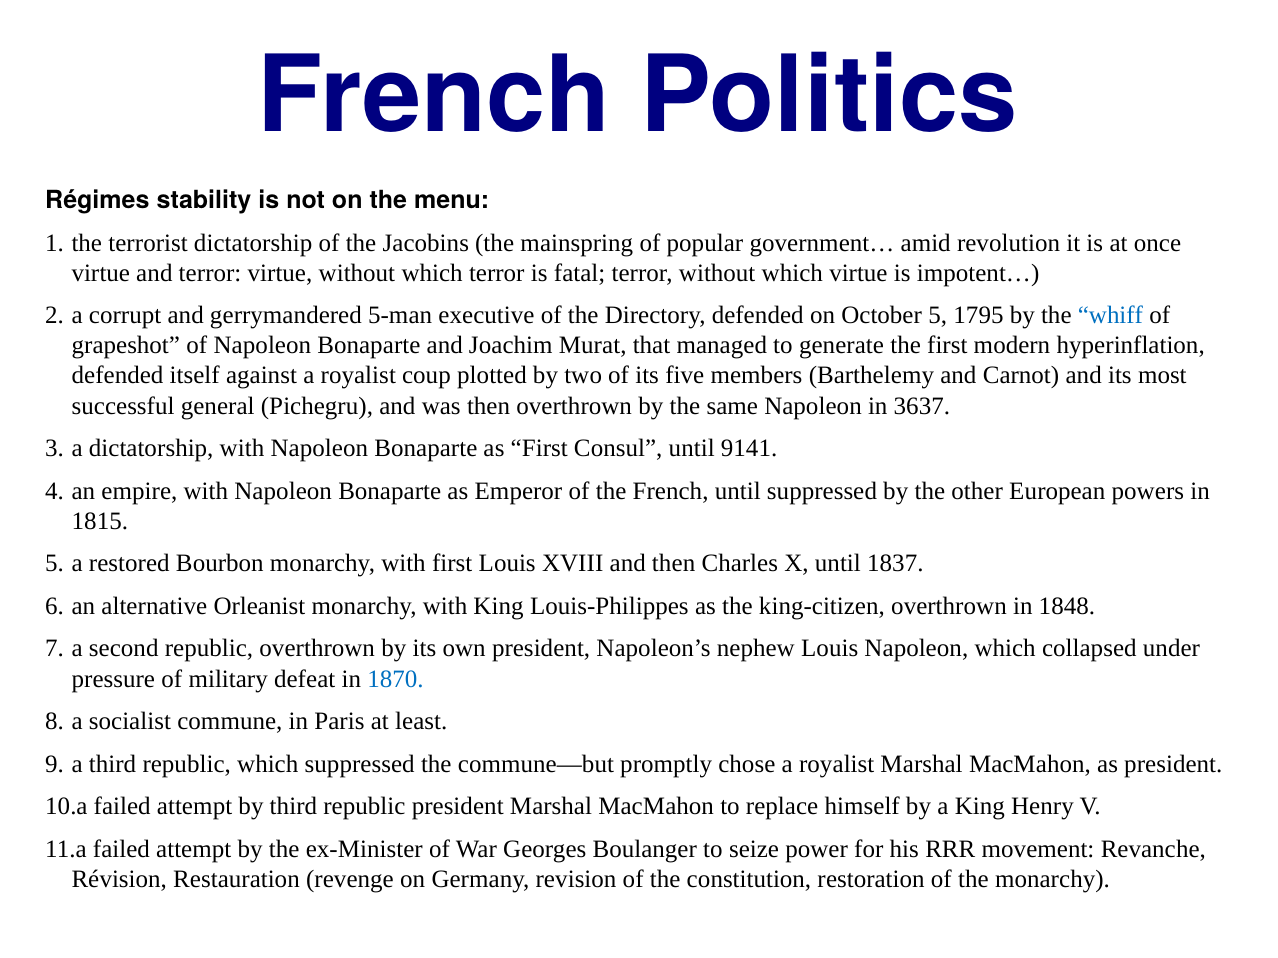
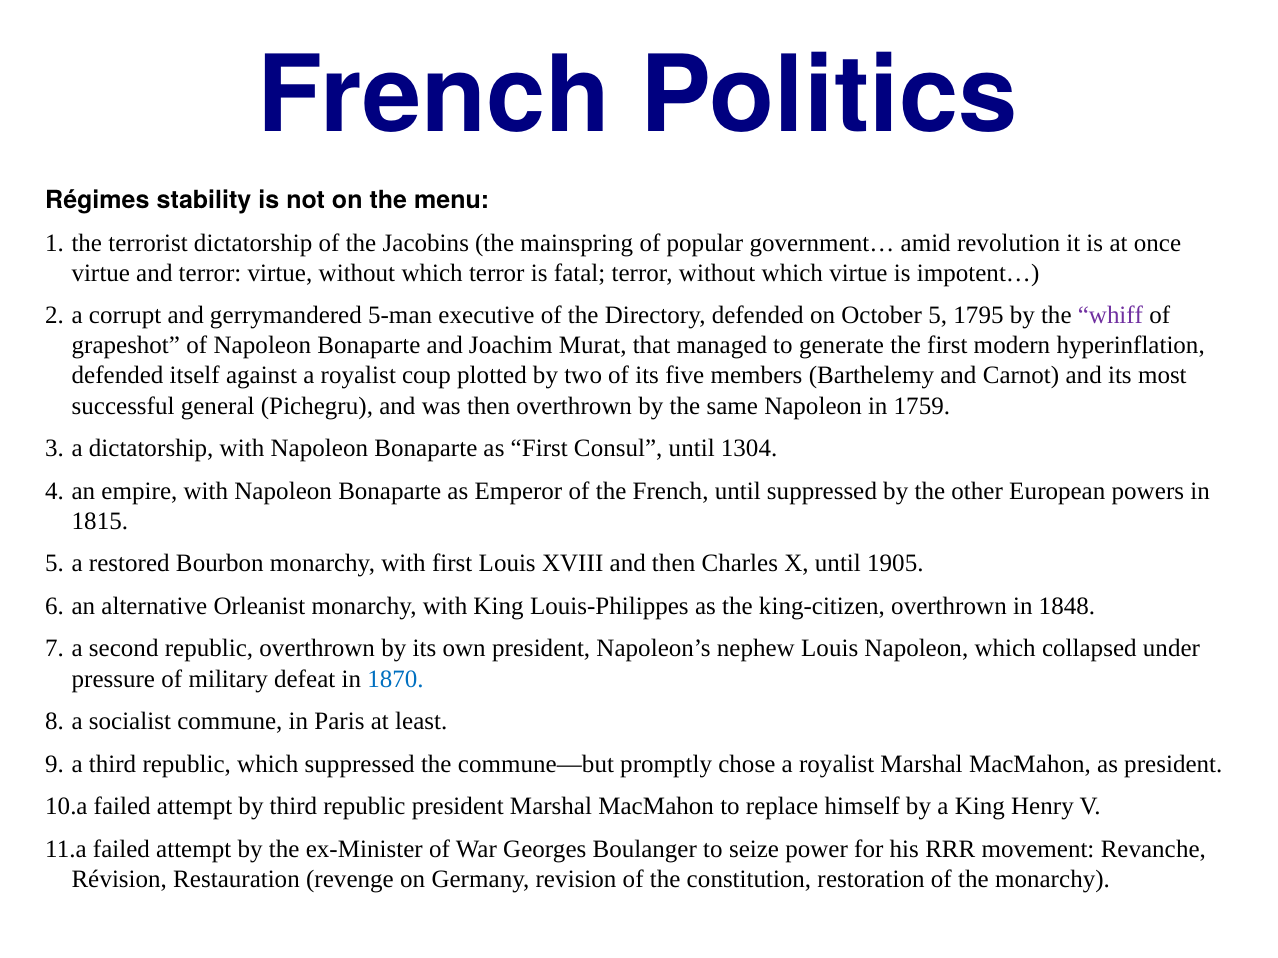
whiff colour: blue -> purple
3637: 3637 -> 1759
9141: 9141 -> 1304
1837: 1837 -> 1905
